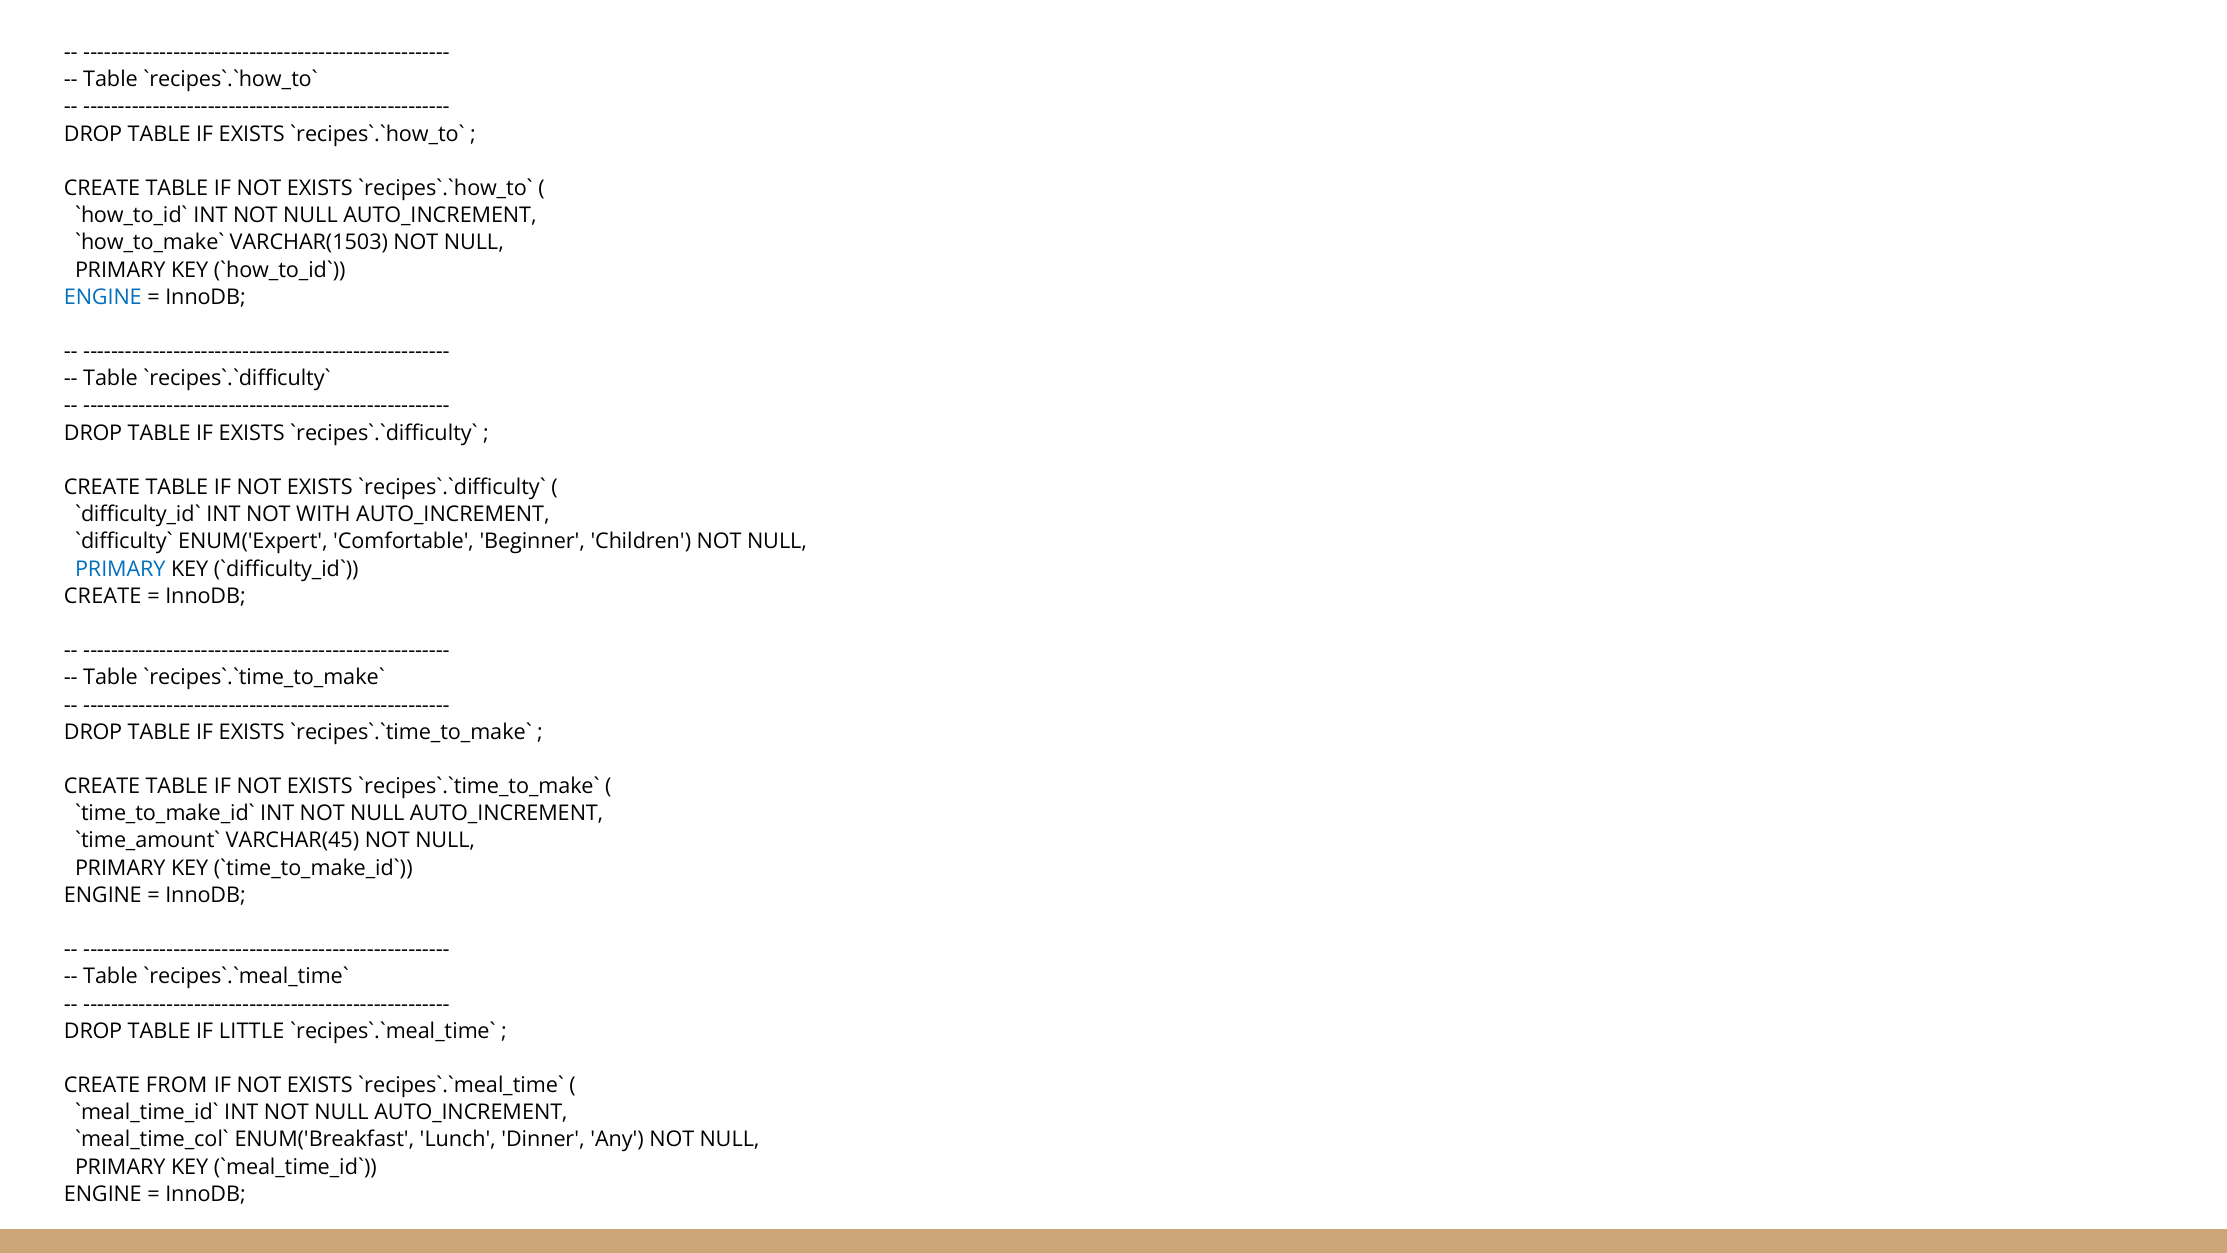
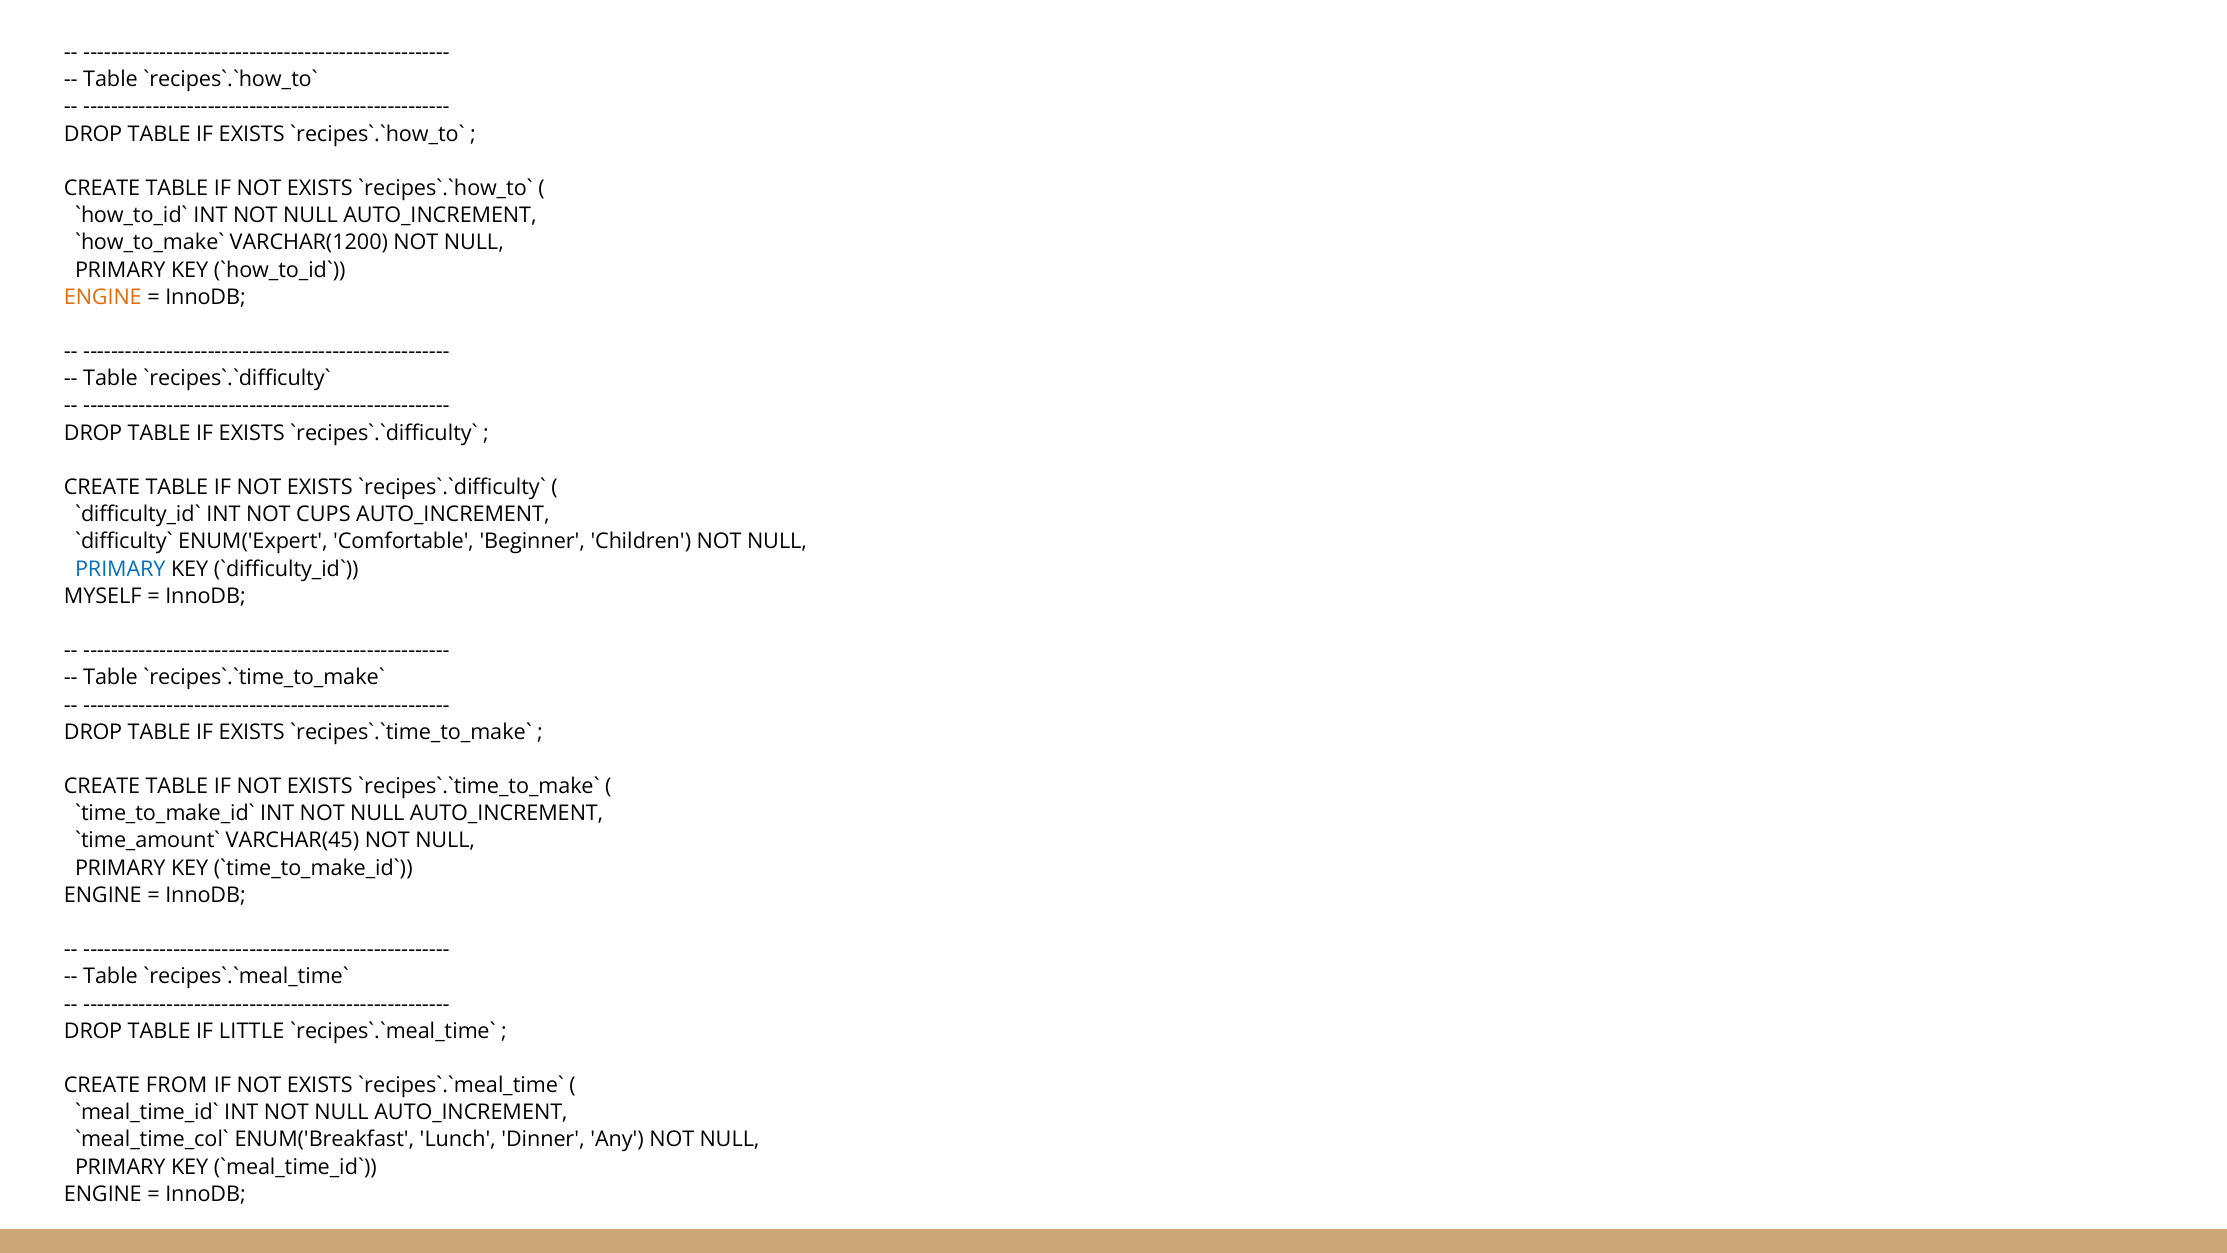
VARCHAR(1503: VARCHAR(1503 -> VARCHAR(1200
ENGINE at (103, 297) colour: blue -> orange
WITH: WITH -> CUPS
CREATE at (103, 596): CREATE -> MYSELF
